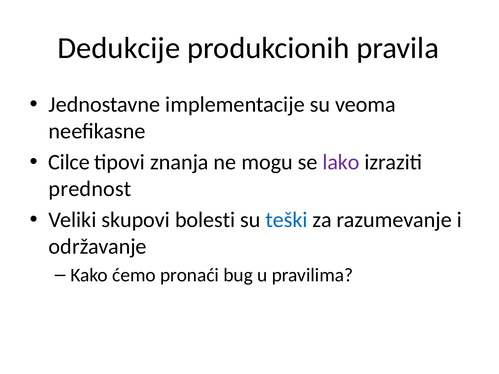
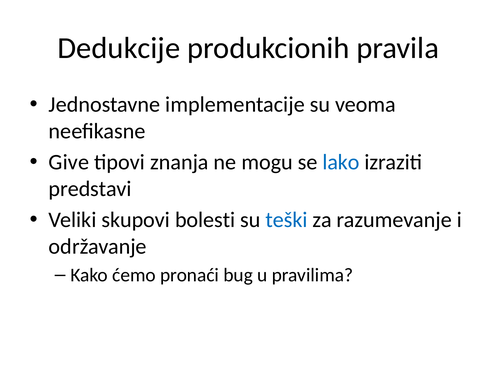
Cilce: Cilce -> Give
lako colour: purple -> blue
prednost: prednost -> predstavi
